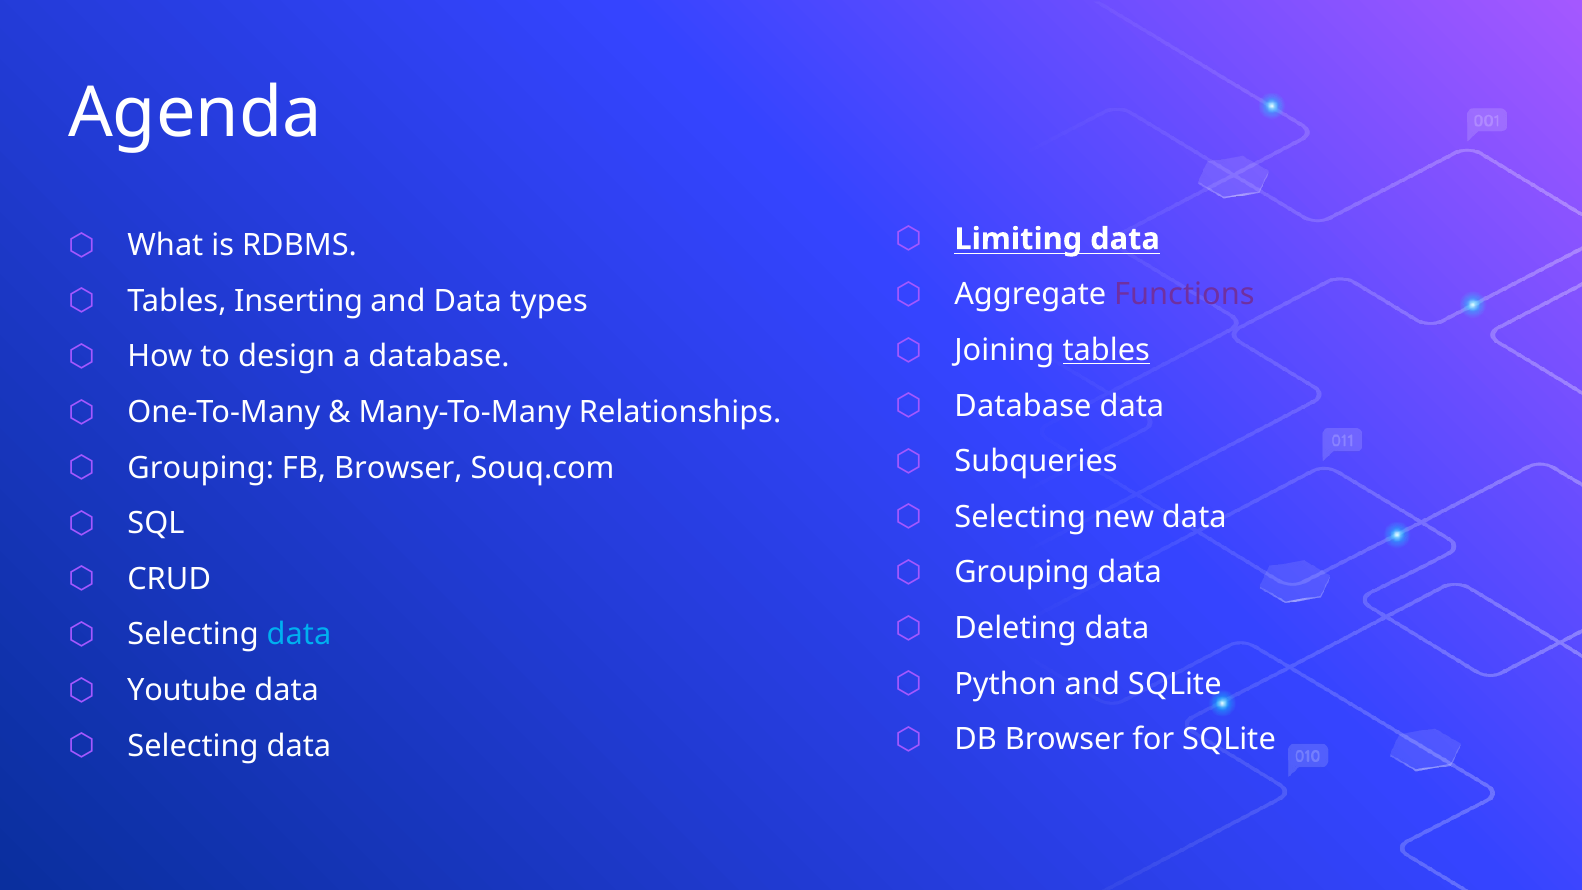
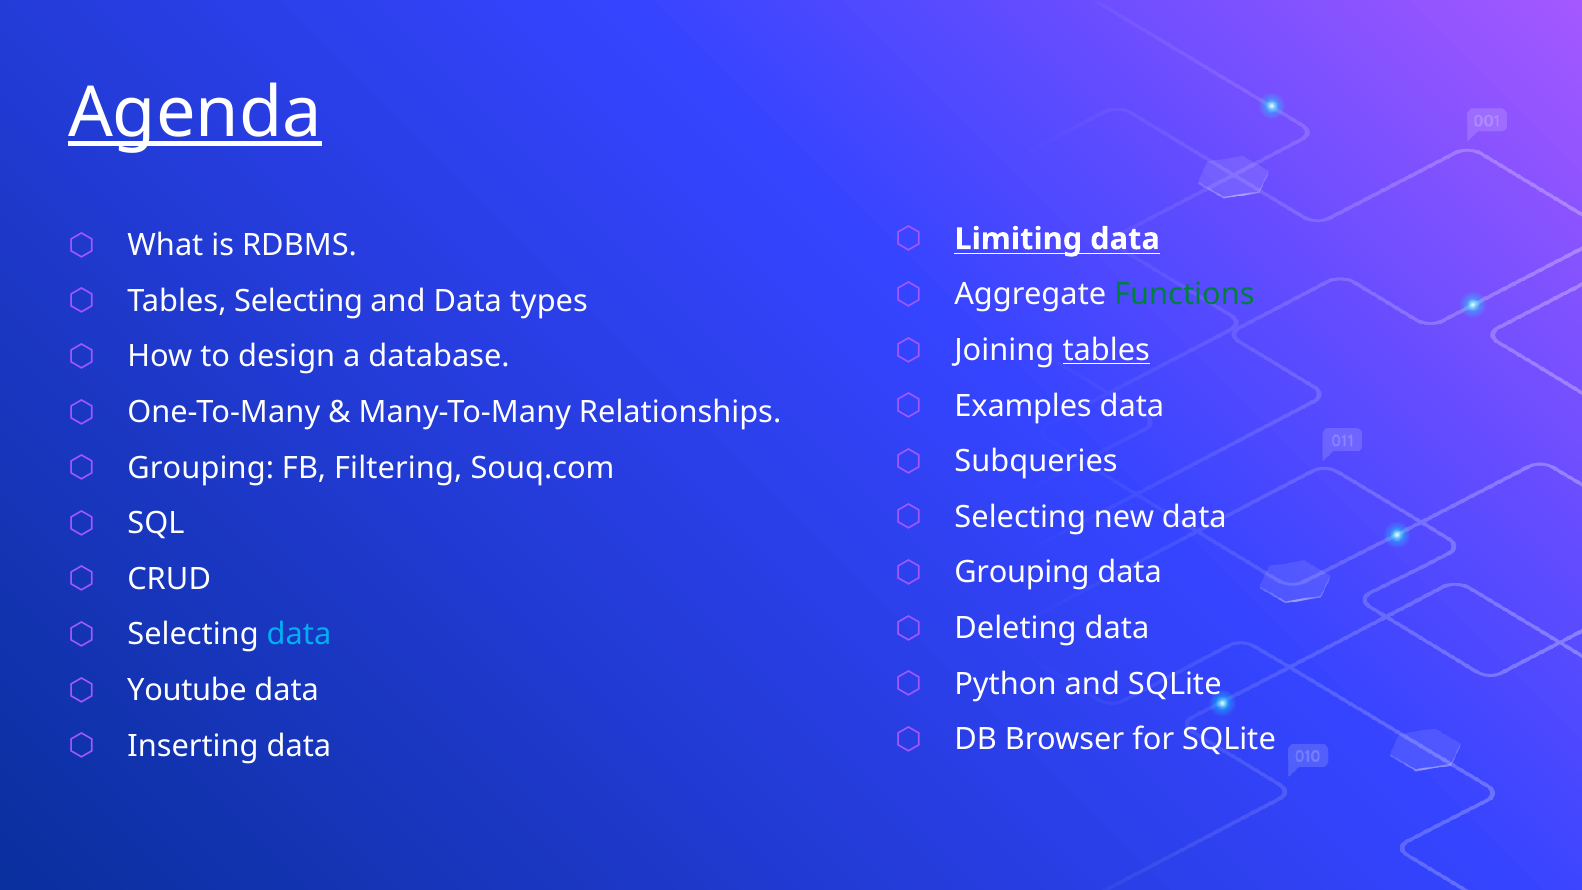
Agenda underline: none -> present
Functions colour: purple -> green
Tables Inserting: Inserting -> Selecting
Database at (1023, 406): Database -> Examples
FB Browser: Browser -> Filtering
Selecting at (193, 746): Selecting -> Inserting
